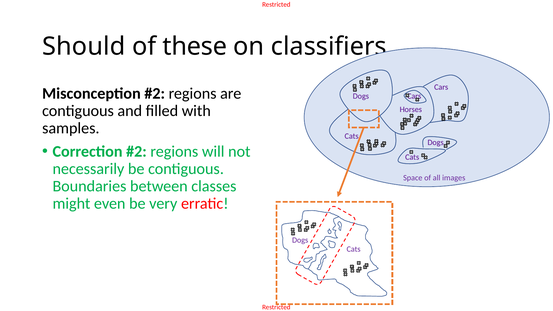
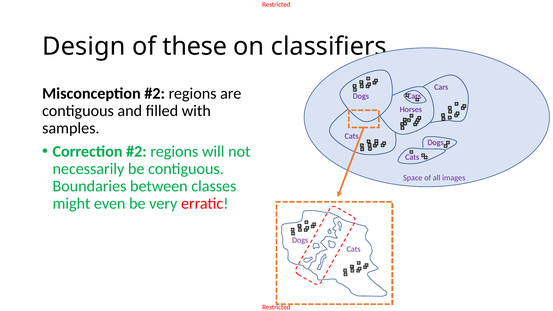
Should: Should -> Design
